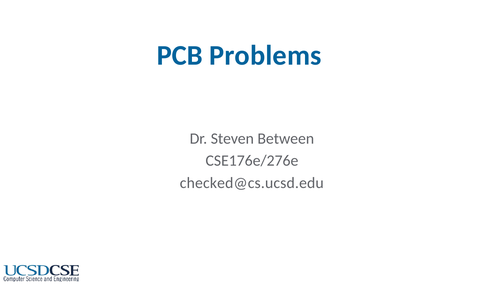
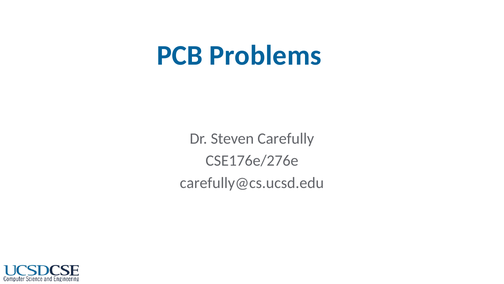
Between: Between -> Carefully
checked@cs.ucsd.edu: checked@cs.ucsd.edu -> carefully@cs.ucsd.edu
